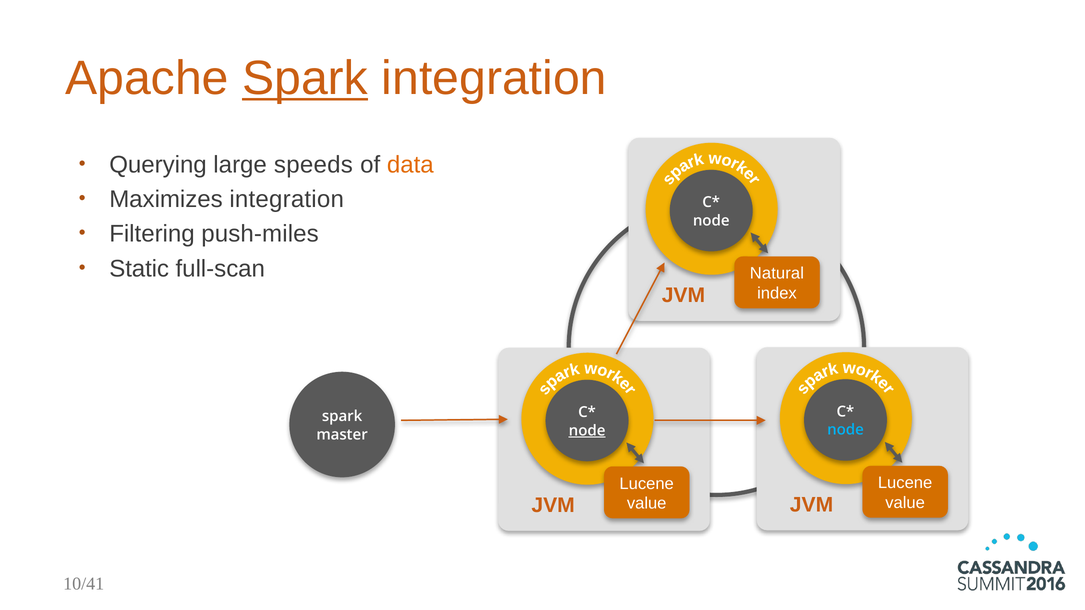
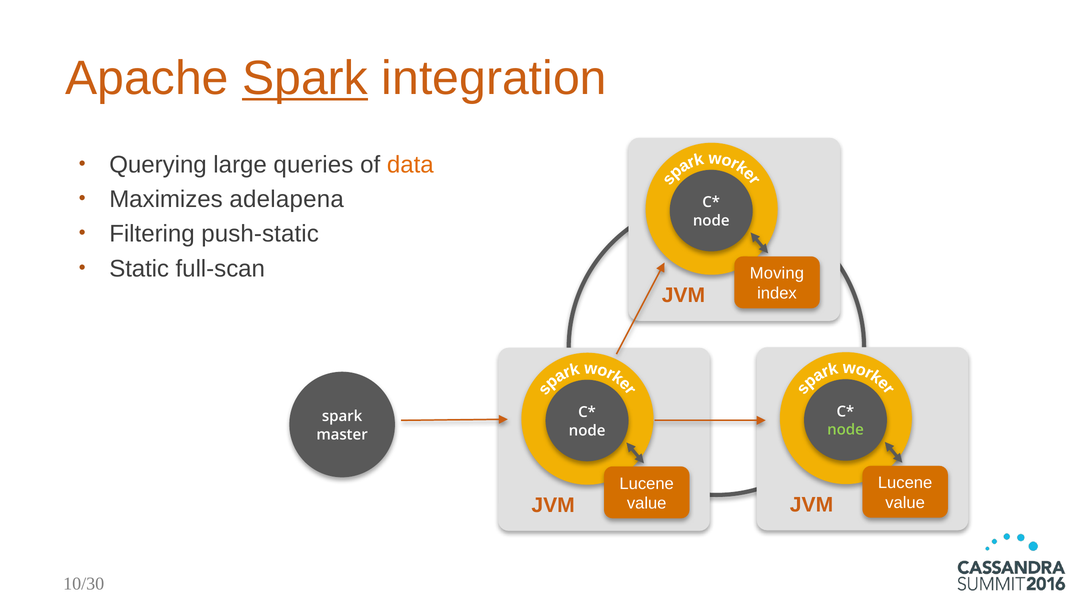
speeds: speeds -> queries
Maximizes integration: integration -> adelapena
push-miles: push-miles -> push-static
Natural: Natural -> Moving
node at (846, 430) colour: light blue -> light green
node at (587, 431) underline: present -> none
10/41: 10/41 -> 10/30
